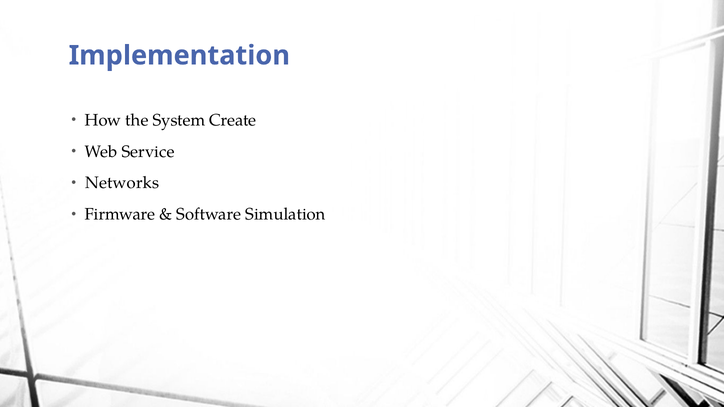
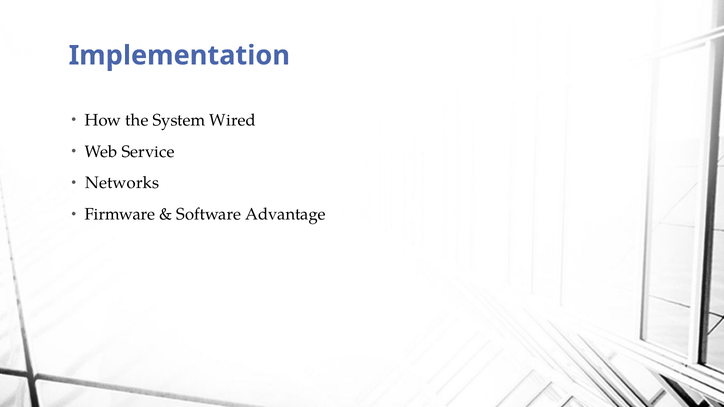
Create: Create -> Wired
Simulation: Simulation -> Advantage
